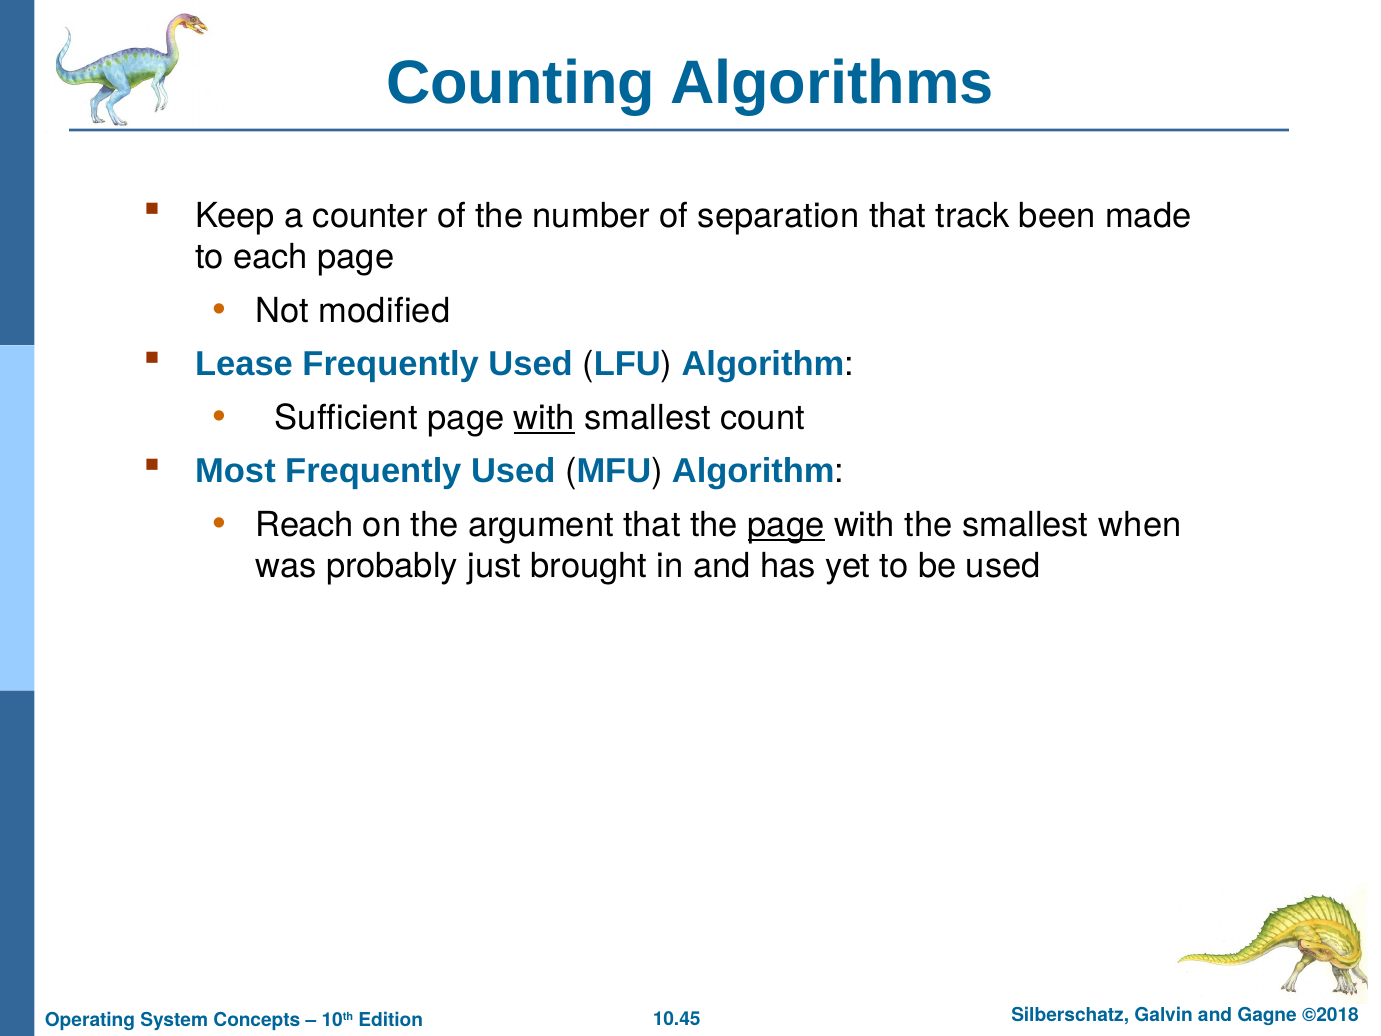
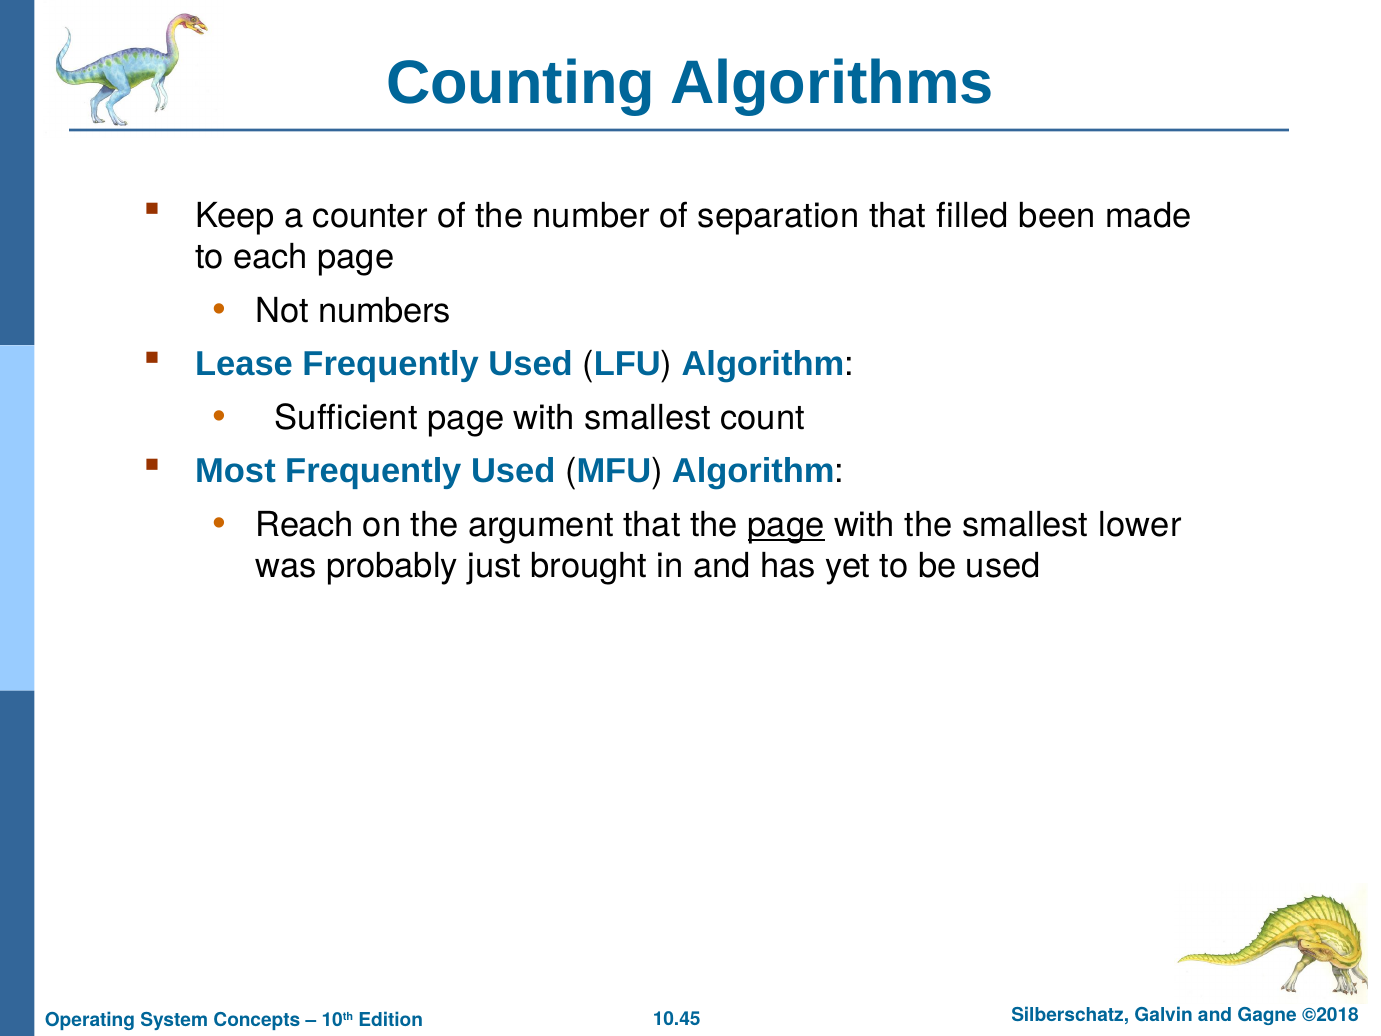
track: track -> filled
modified: modified -> numbers
with at (545, 418) underline: present -> none
when: when -> lower
